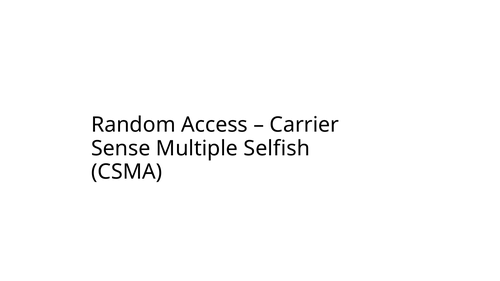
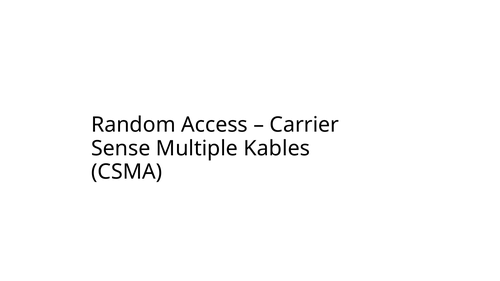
Selfish: Selfish -> Kables
